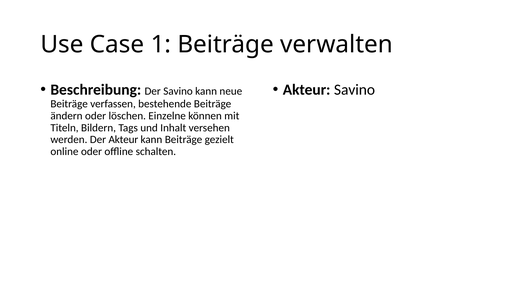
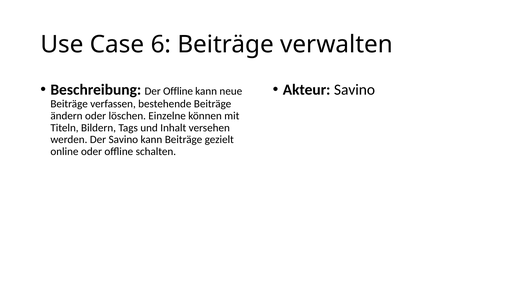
1: 1 -> 6
Der Savino: Savino -> Offline
Der Akteur: Akteur -> Savino
